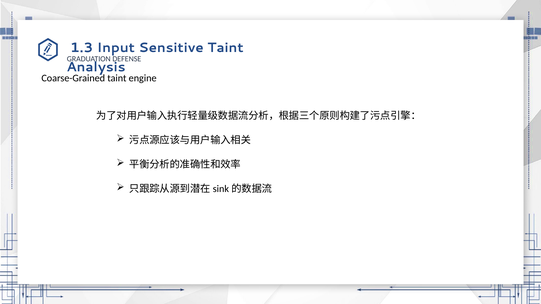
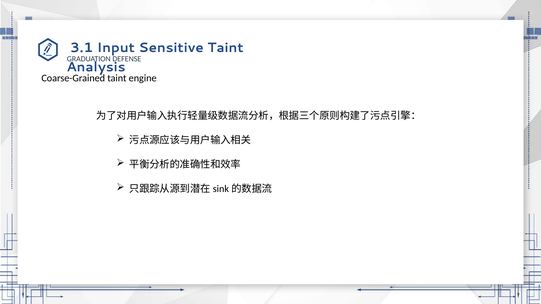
1.3: 1.3 -> 3.1
